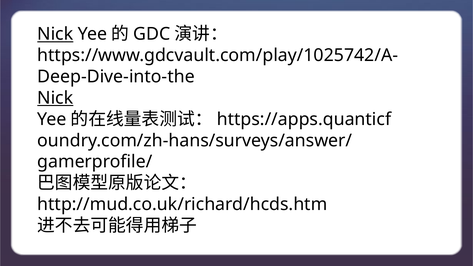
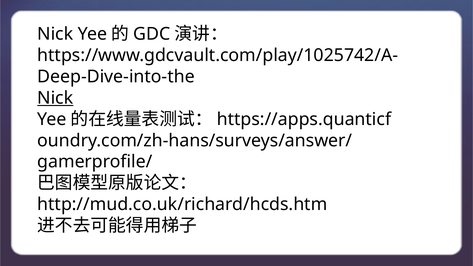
Nick at (55, 34) underline: present -> none
